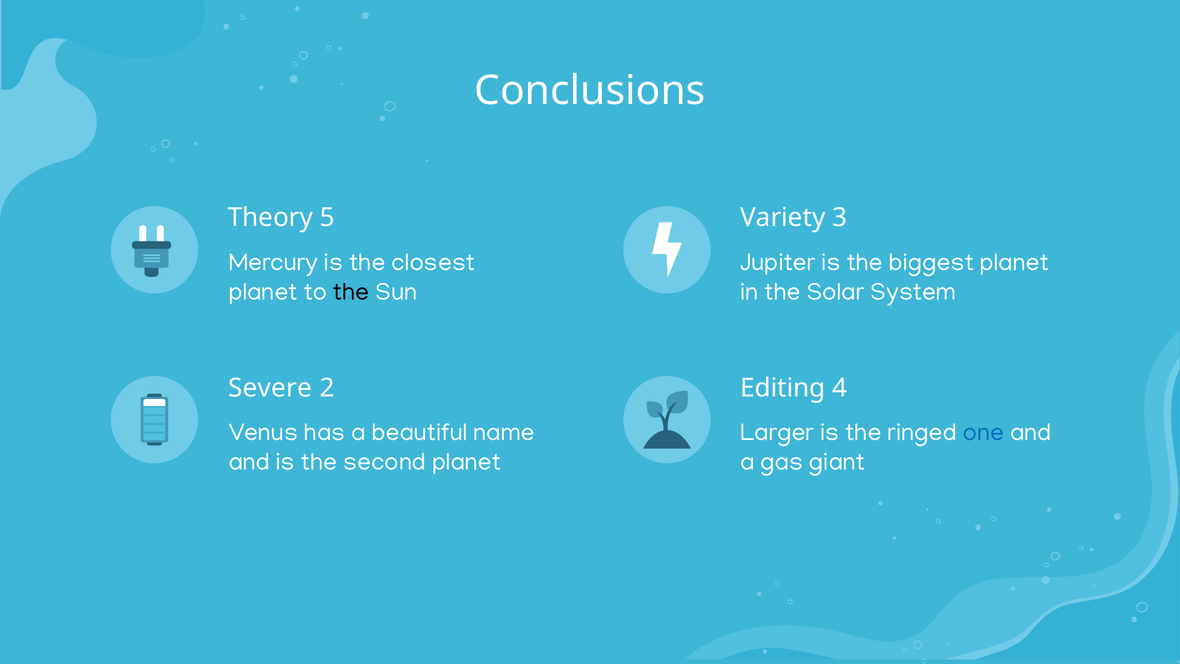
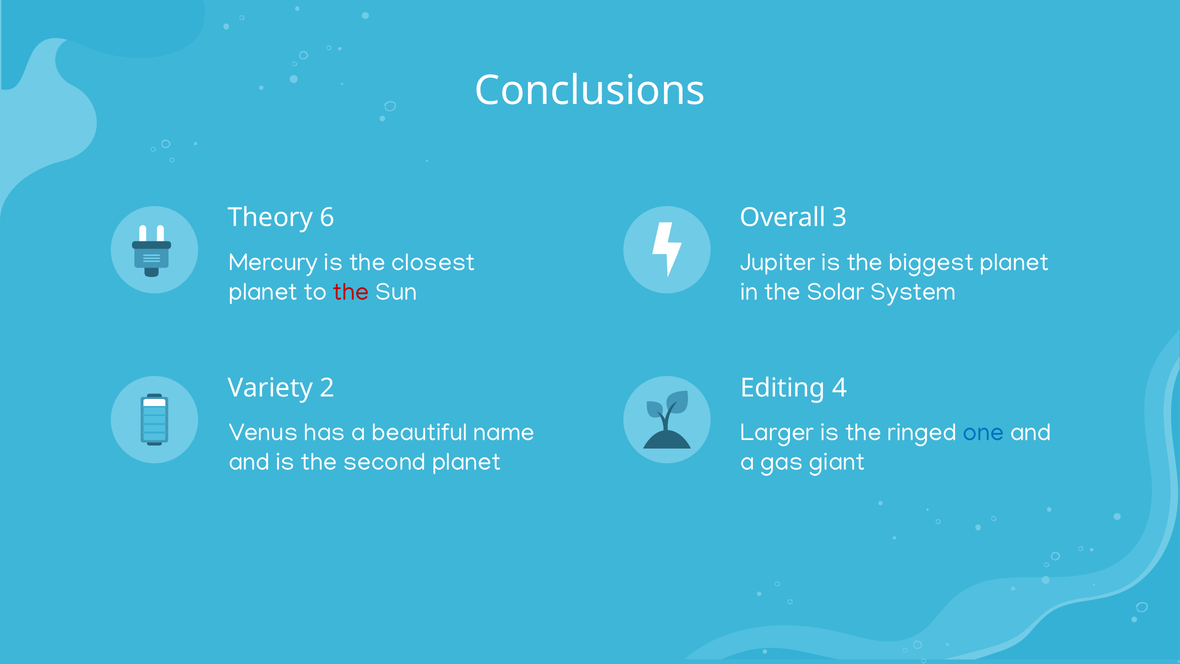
5: 5 -> 6
Variety: Variety -> Overall
the at (351, 291) colour: black -> red
Severe: Severe -> Variety
